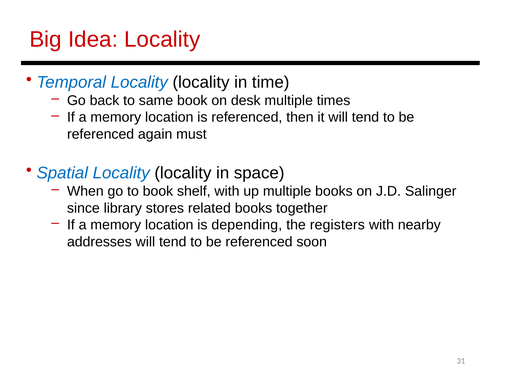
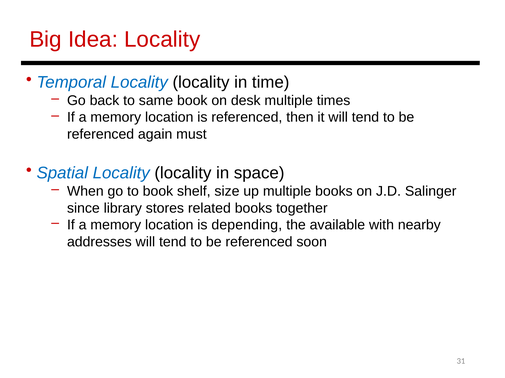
shelf with: with -> size
registers: registers -> available
